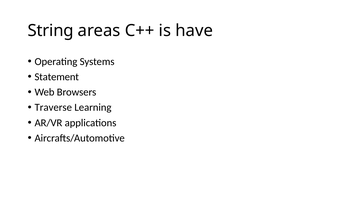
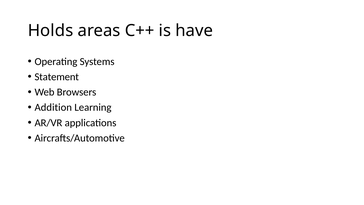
String: String -> Holds
Traverse: Traverse -> Addition
